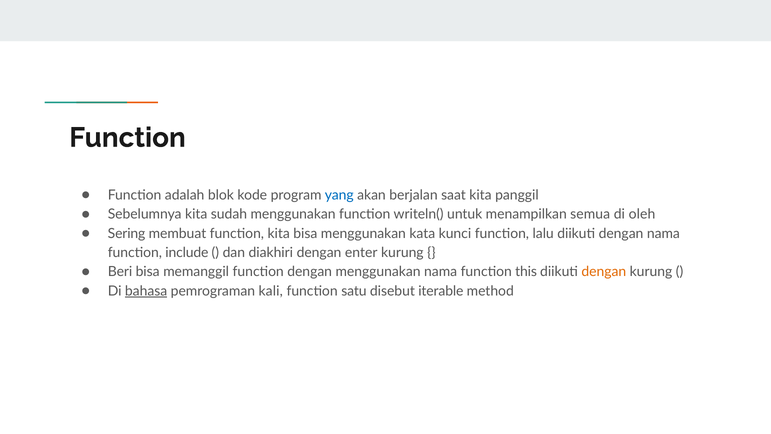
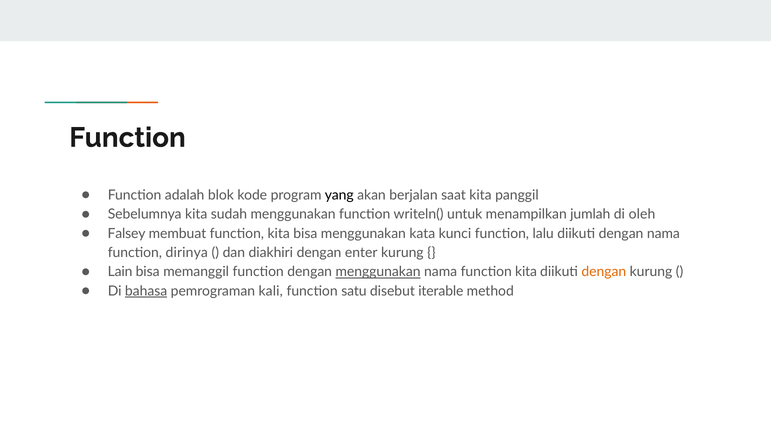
yang colour: blue -> black
semua: semua -> jumlah
Sering: Sering -> Falsey
include: include -> dirinya
Beri: Beri -> Lain
menggunakan at (378, 272) underline: none -> present
nama function this: this -> kita
